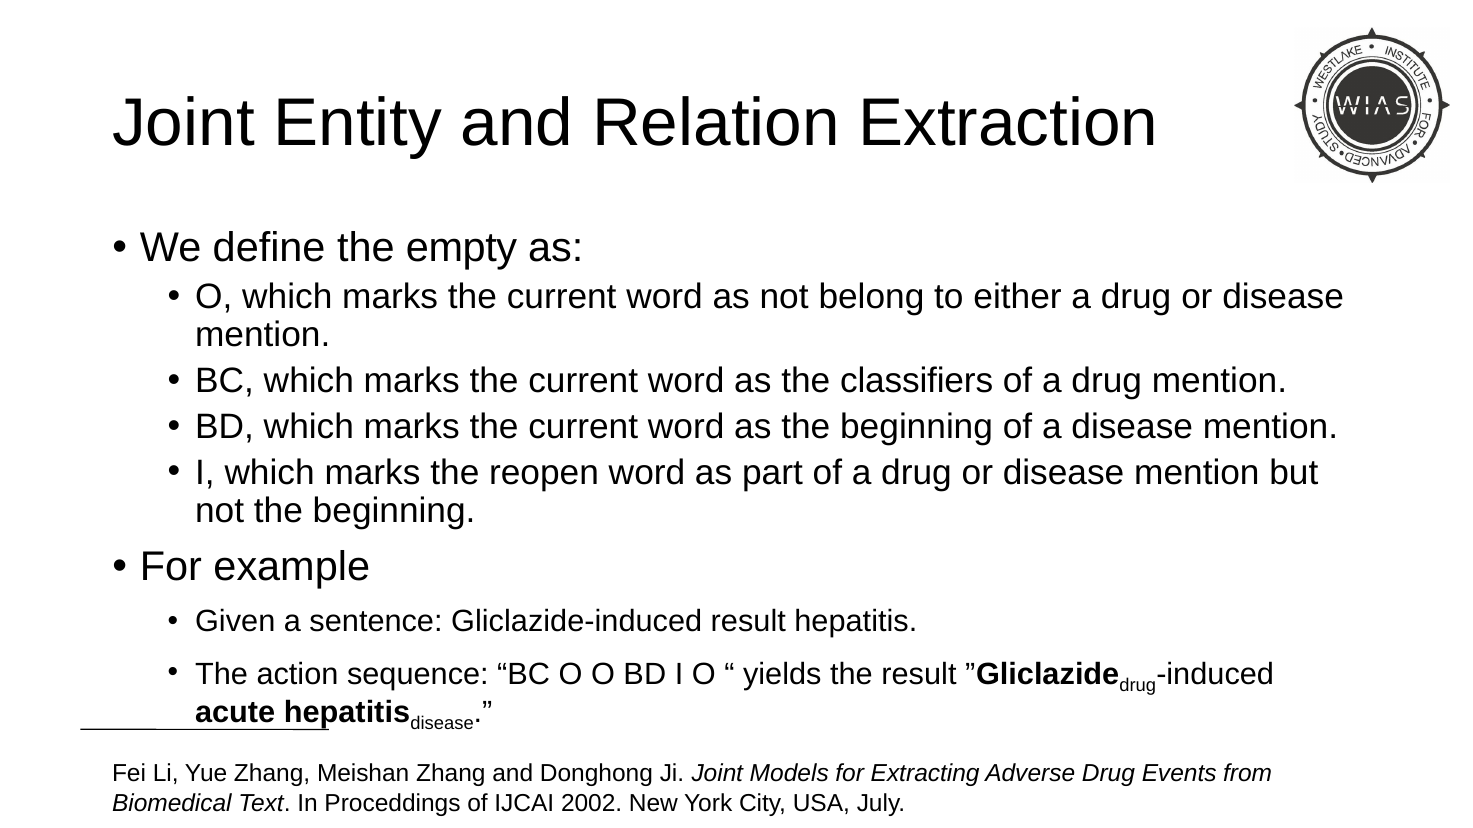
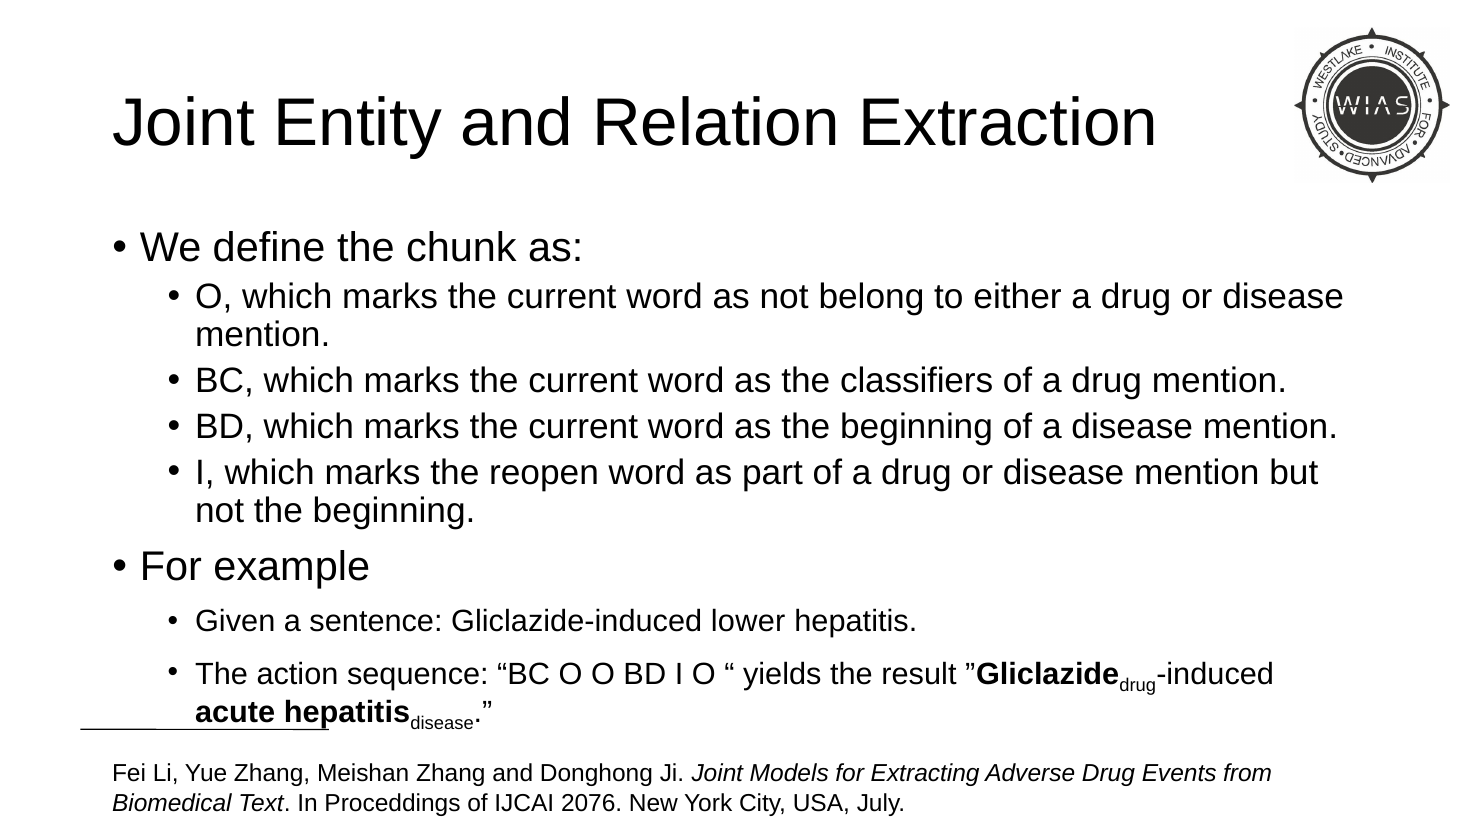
empty: empty -> chunk
Gliclazide-induced result: result -> lower
2002: 2002 -> 2076
